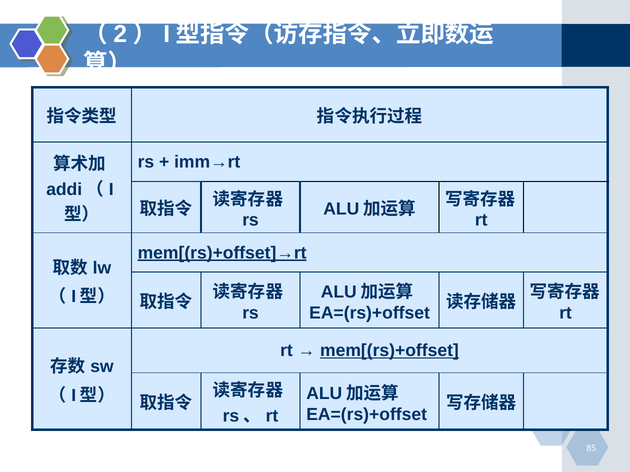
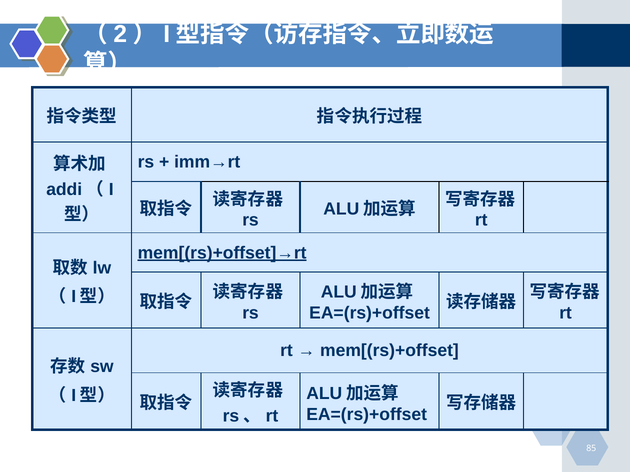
mem[(rs)+offset underline: present -> none
